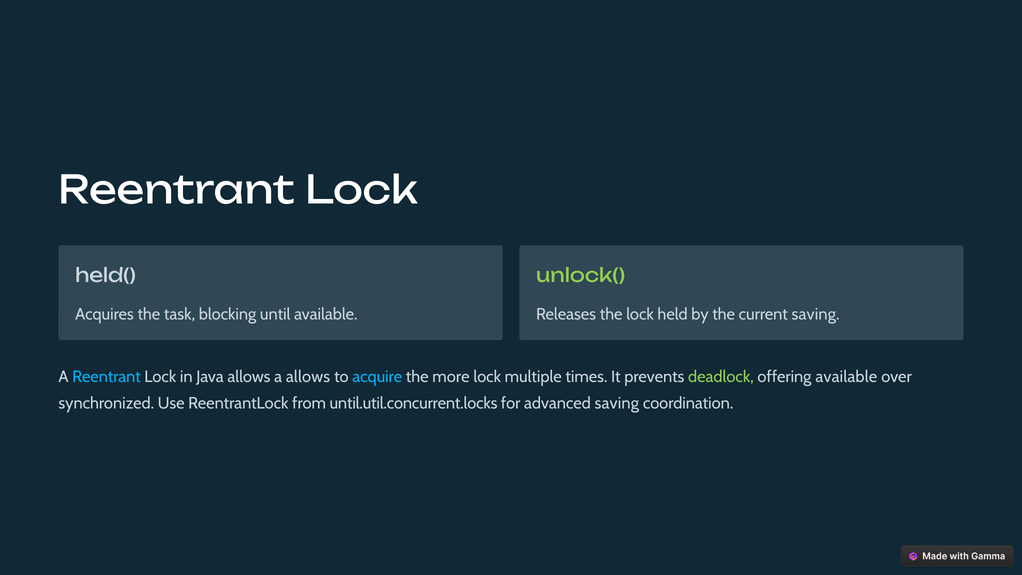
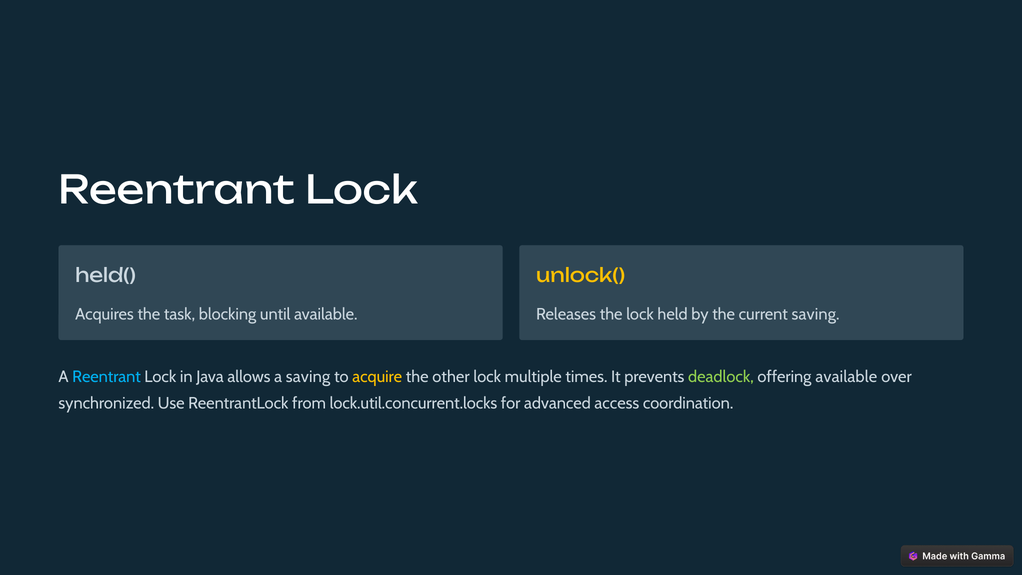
unlock( colour: light green -> yellow
a allows: allows -> saving
acquire colour: light blue -> yellow
more: more -> other
until.util.concurrent.locks: until.util.concurrent.locks -> lock.util.concurrent.locks
advanced saving: saving -> access
